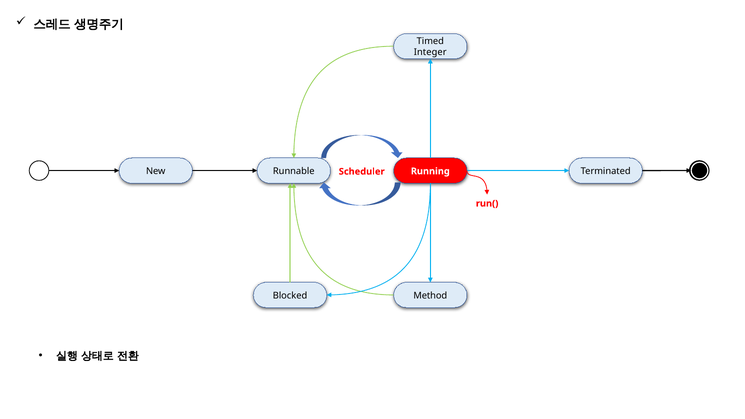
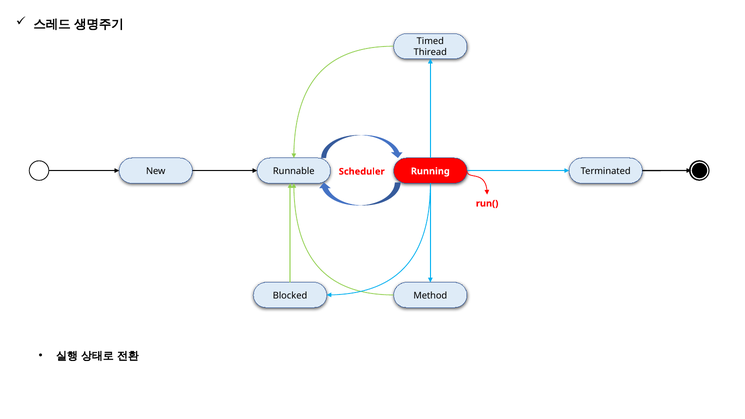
Integer: Integer -> Thiread
